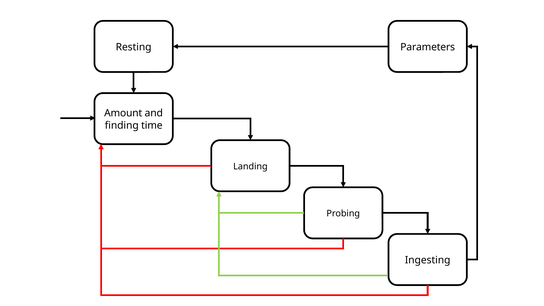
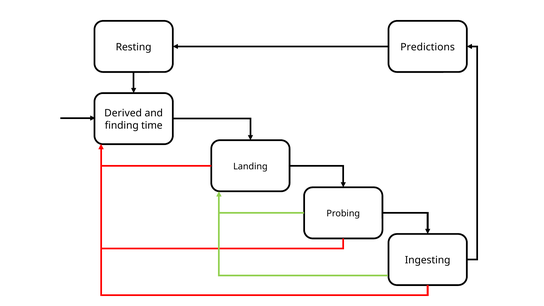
Parameters: Parameters -> Predictions
Amount: Amount -> Derived
